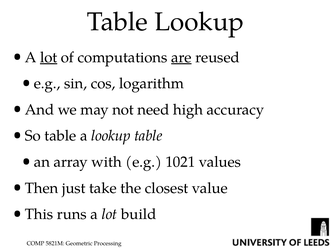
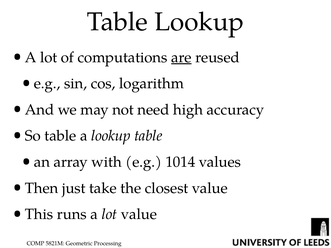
lot at (49, 57) underline: present -> none
1021: 1021 -> 1014
lot build: build -> value
